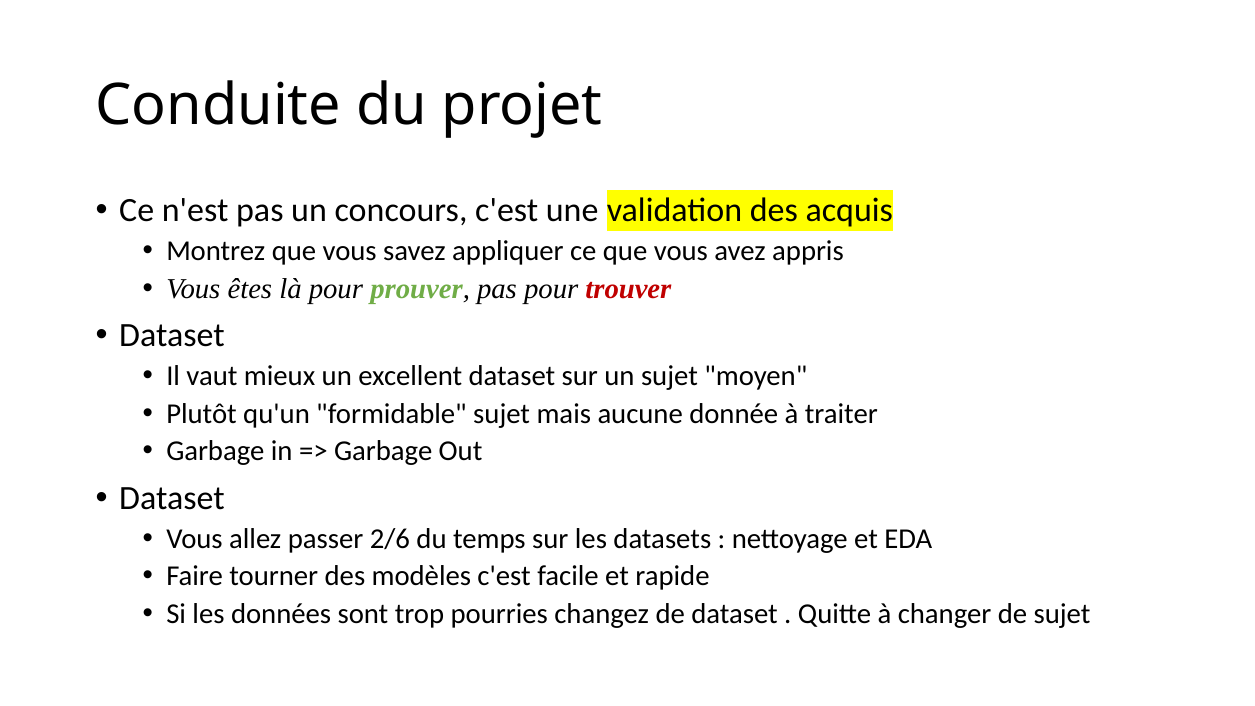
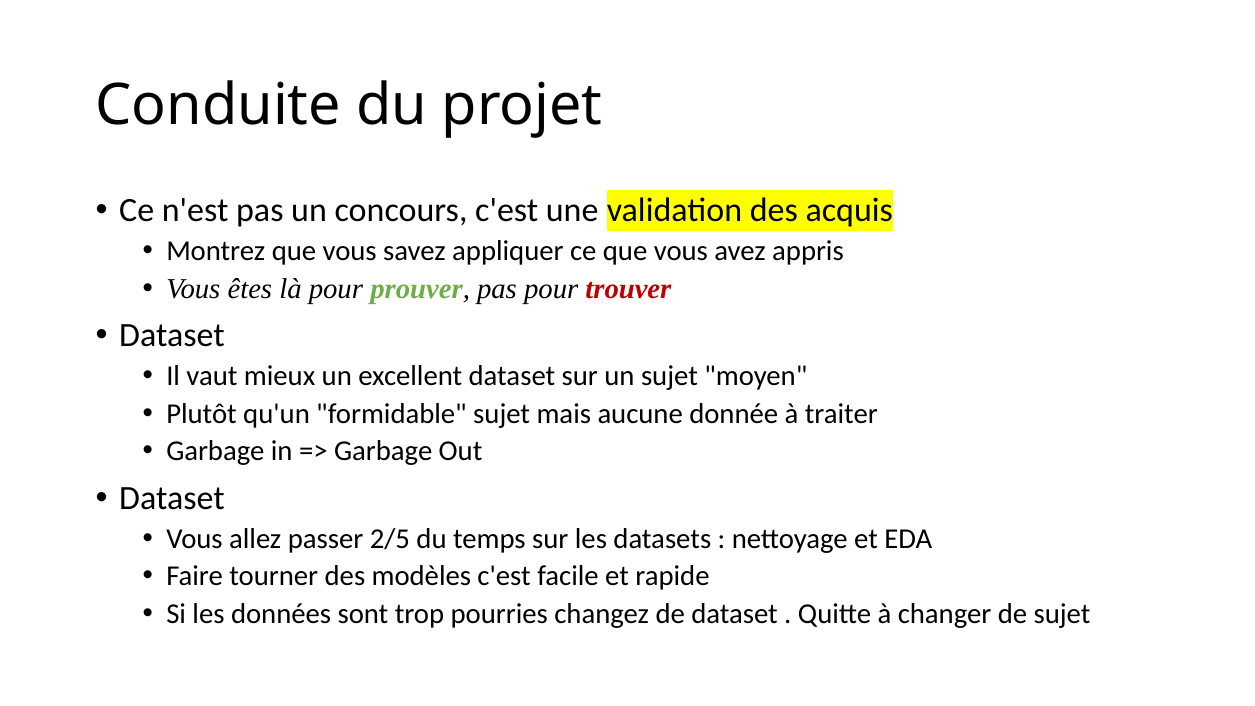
2/6: 2/6 -> 2/5
